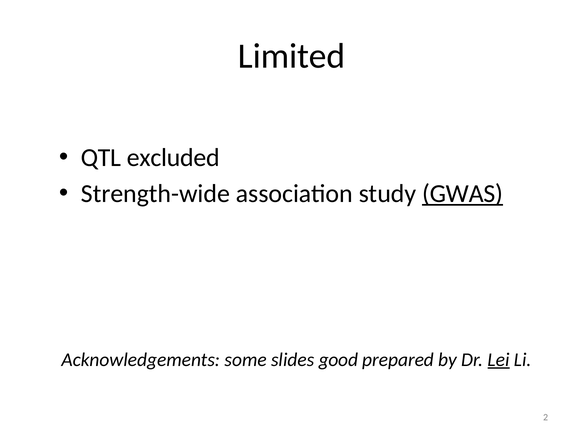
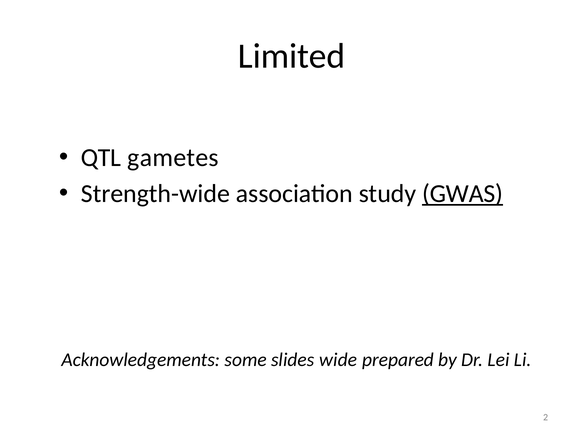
excluded: excluded -> gametes
good: good -> wide
Lei underline: present -> none
